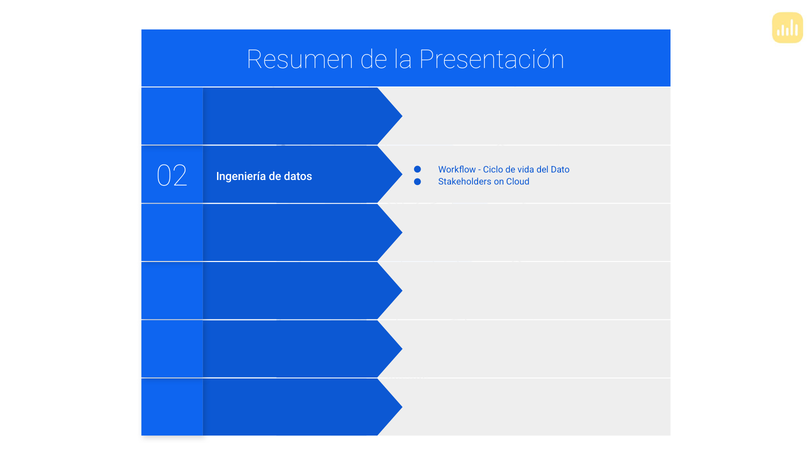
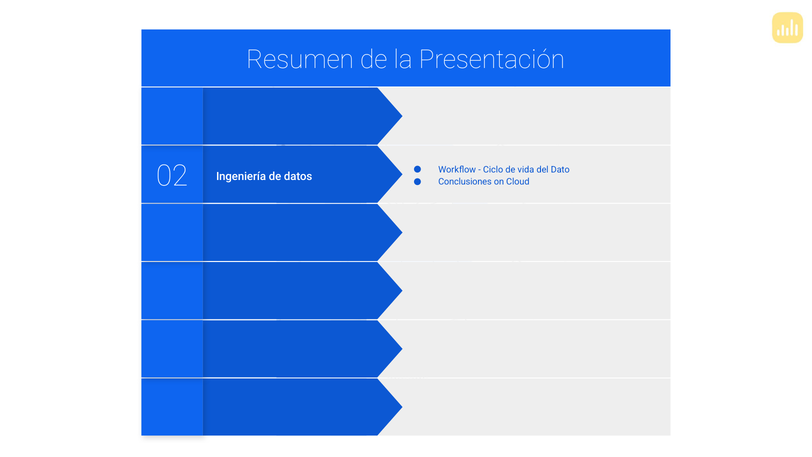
Stakeholders: Stakeholders -> Conclusiones
